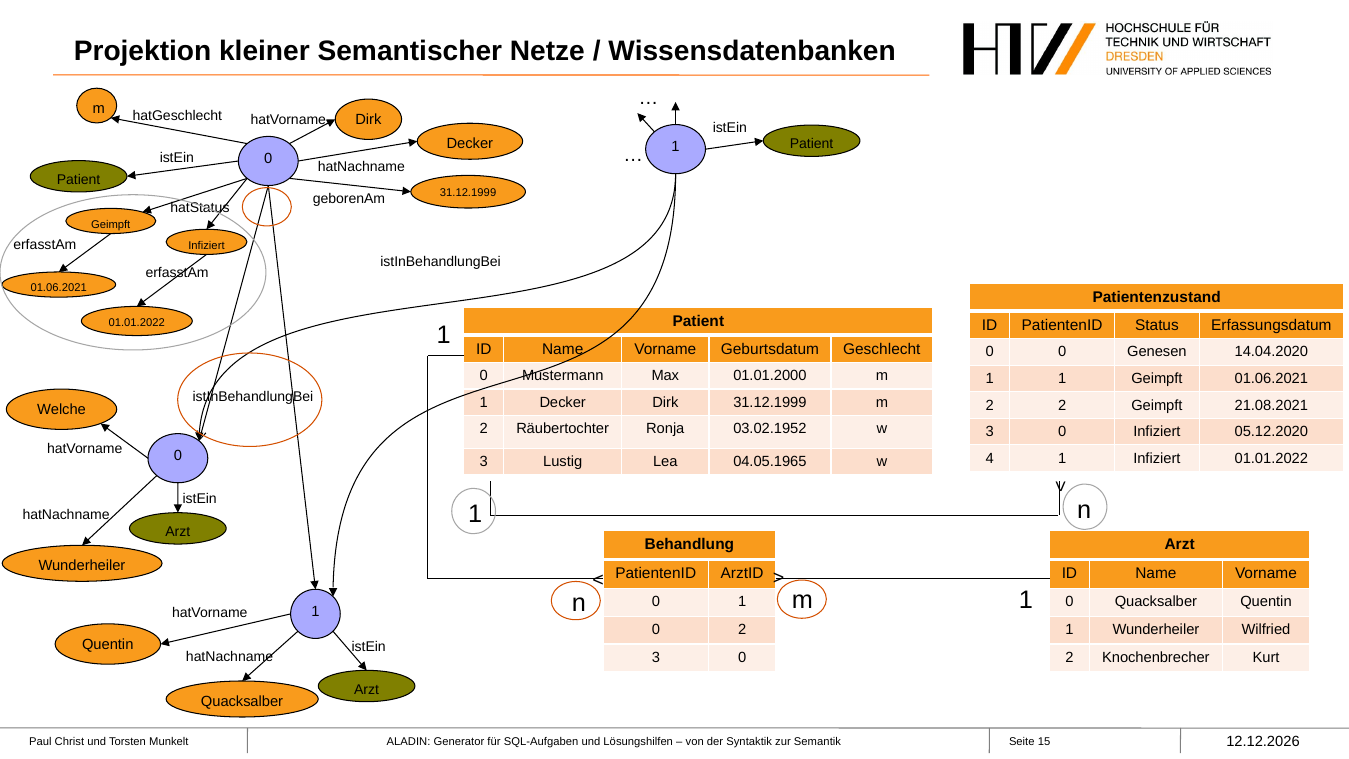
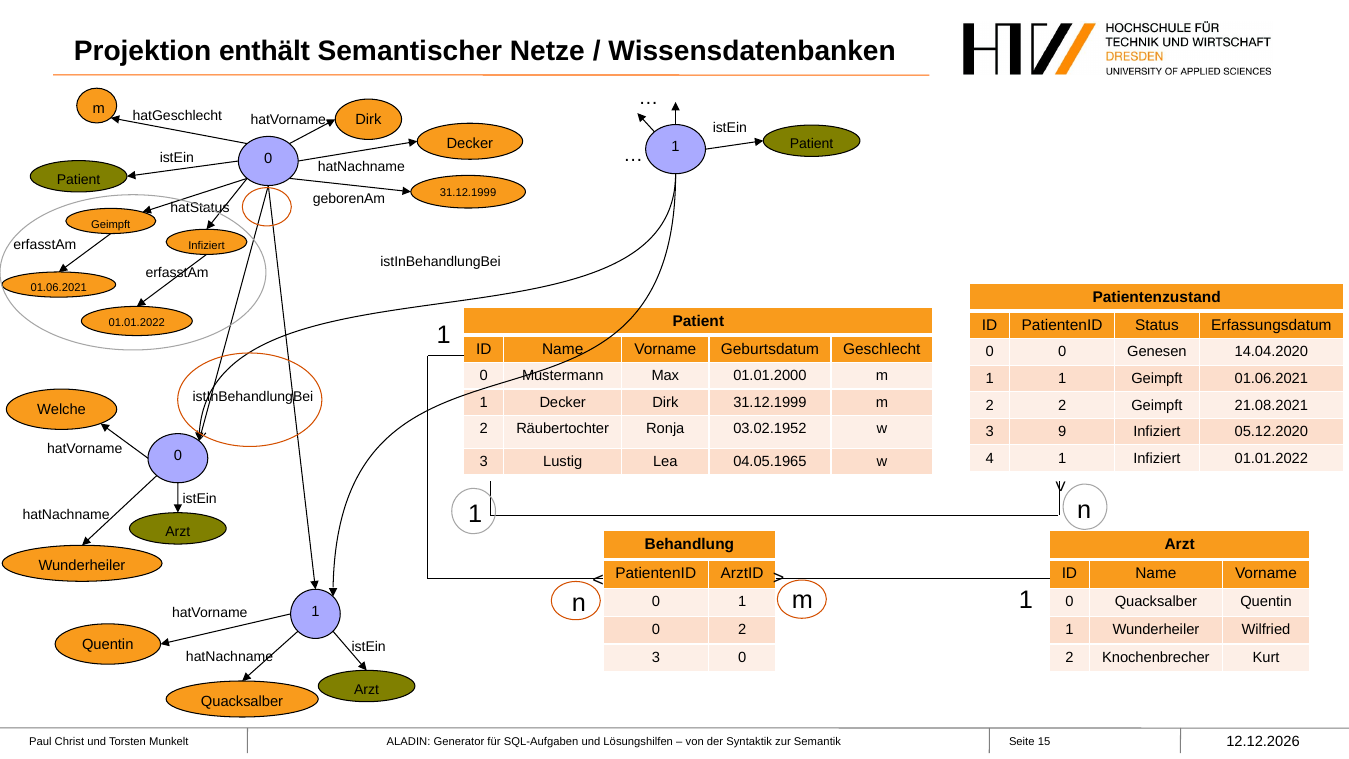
kleiner: kleiner -> enthält
0 at (1062, 432): 0 -> 9
